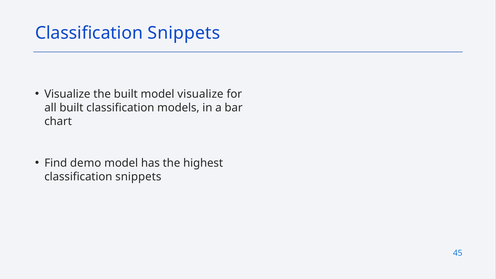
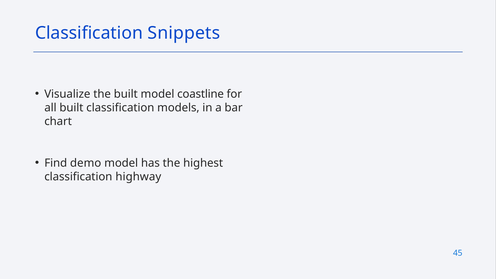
model visualize: visualize -> coastline
snippets at (138, 177): snippets -> highway
